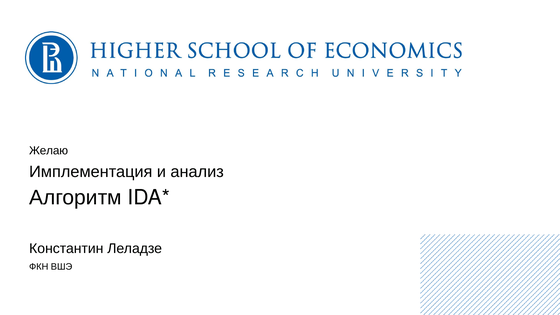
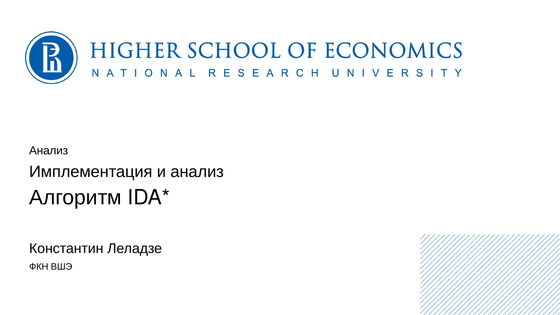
Желаю at (49, 151): Желаю -> Анализ
